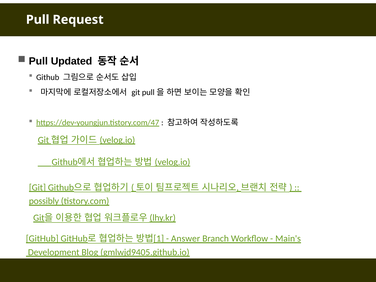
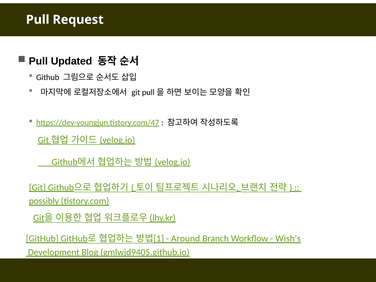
Answer: Answer -> Around
Main's: Main's -> Wish's
